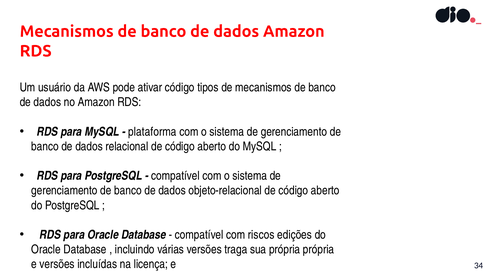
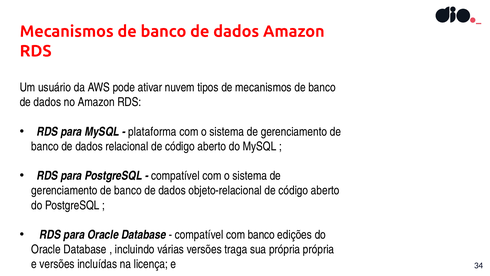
ativar código: código -> nuvem
com riscos: riscos -> banco
